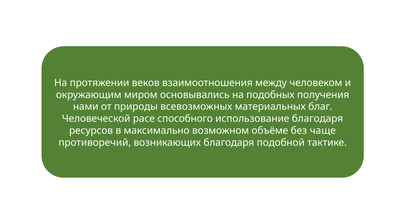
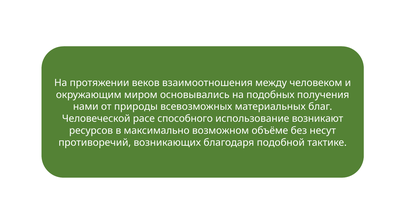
использование благодаря: благодаря -> возникают
чаще: чаще -> несут
